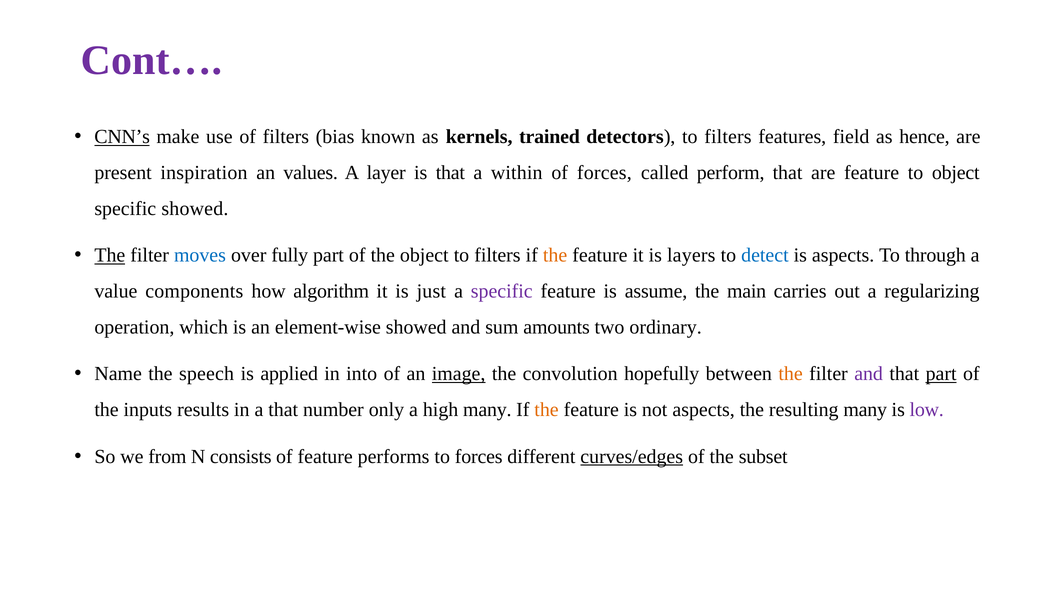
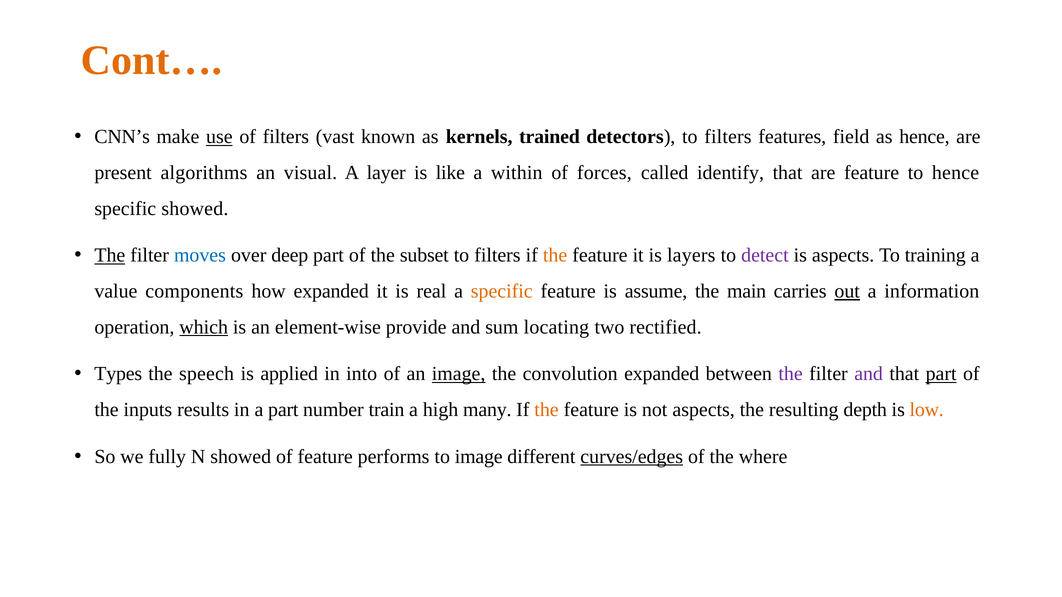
Cont… colour: purple -> orange
CNN’s underline: present -> none
use underline: none -> present
bias: bias -> vast
inspiration: inspiration -> algorithms
values: values -> visual
is that: that -> like
perform: perform -> identify
to object: object -> hence
fully: fully -> deep
the object: object -> subset
detect colour: blue -> purple
through: through -> training
how algorithm: algorithm -> expanded
just: just -> real
specific at (502, 291) colour: purple -> orange
out underline: none -> present
regularizing: regularizing -> information
which underline: none -> present
element-wise showed: showed -> provide
amounts: amounts -> locating
ordinary: ordinary -> rectified
Name: Name -> Types
convolution hopefully: hopefully -> expanded
the at (791, 374) colour: orange -> purple
a that: that -> part
only: only -> train
resulting many: many -> depth
low colour: purple -> orange
from: from -> fully
N consists: consists -> showed
to forces: forces -> image
subset: subset -> where
